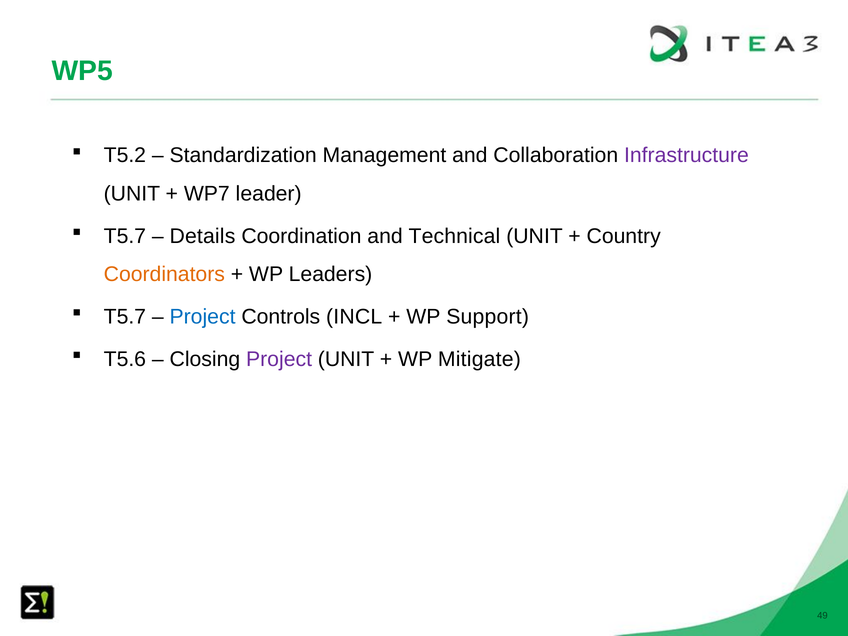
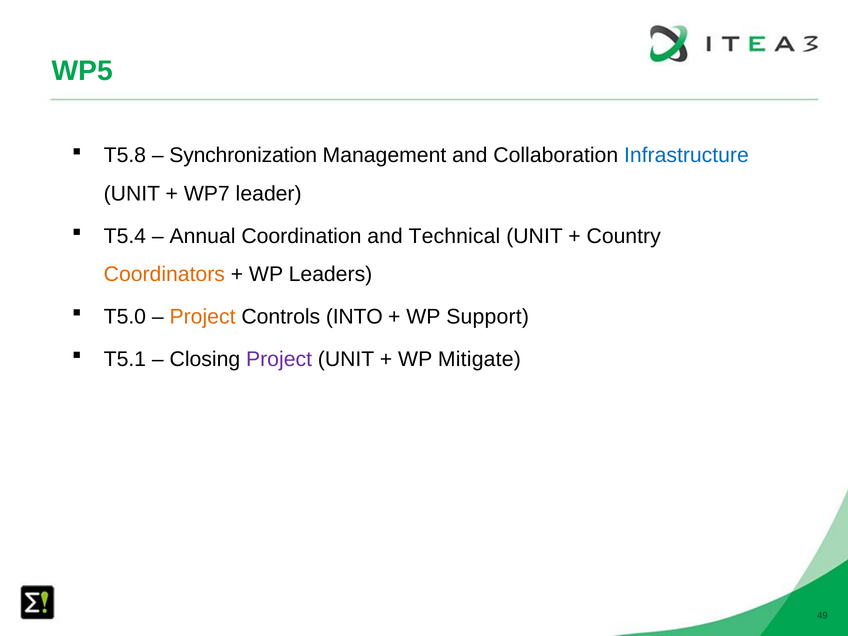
T5.2: T5.2 -> T5.8
Standardization: Standardization -> Synchronization
Infrastructure colour: purple -> blue
T5.7 at (125, 236): T5.7 -> T5.4
Details: Details -> Annual
T5.7 at (125, 317): T5.7 -> T5.0
Project at (203, 317) colour: blue -> orange
INCL: INCL -> INTO
T5.6: T5.6 -> T5.1
